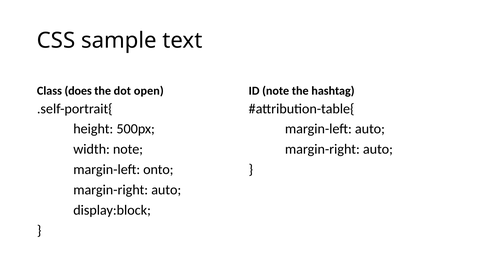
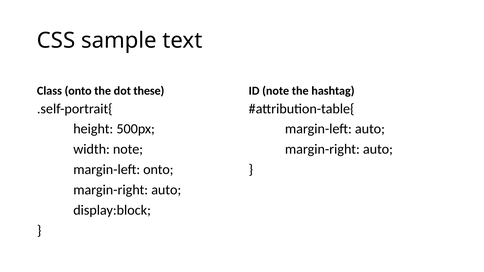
Class does: does -> onto
open: open -> these
